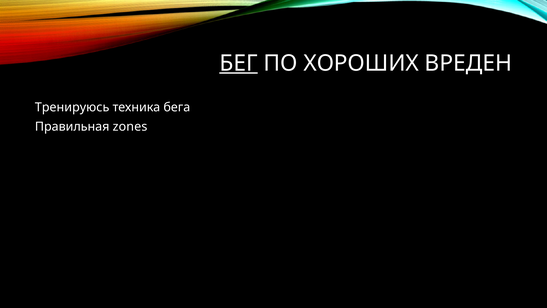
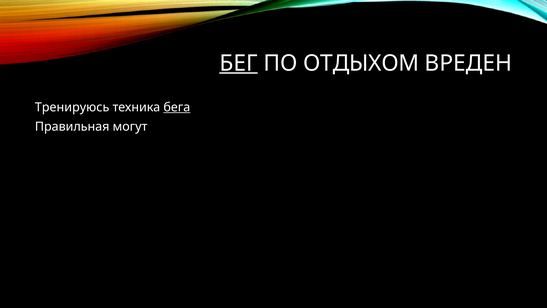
ХОРОШИХ: ХОРОШИХ -> ОТДЫХОМ
бега underline: none -> present
zones: zones -> могут
